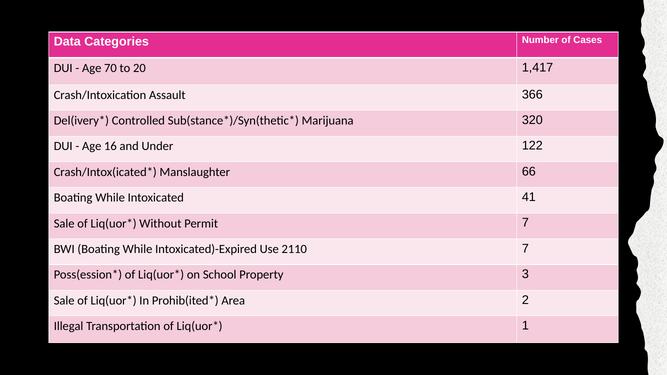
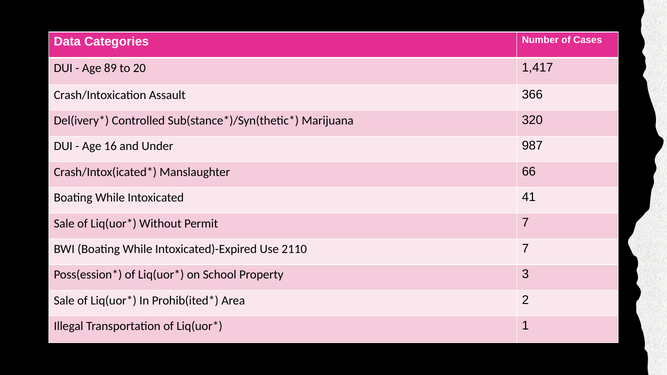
70: 70 -> 89
122: 122 -> 987
